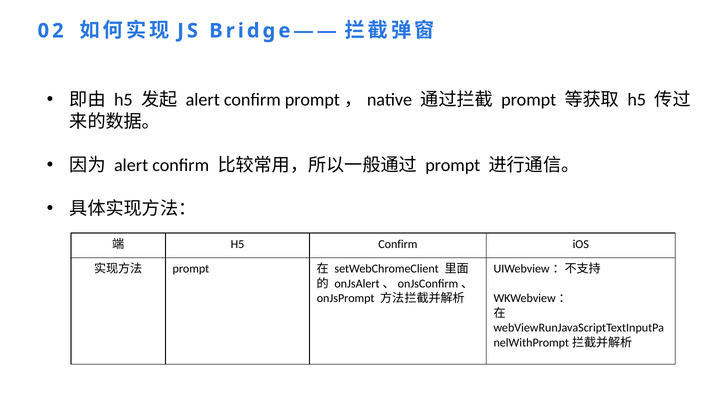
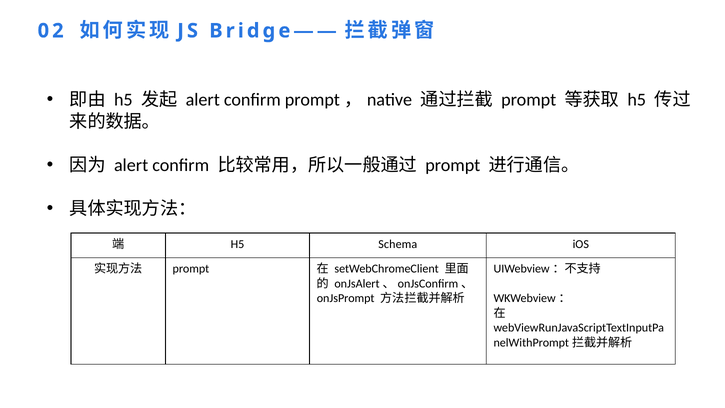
H5 Confirm: Confirm -> Schema
